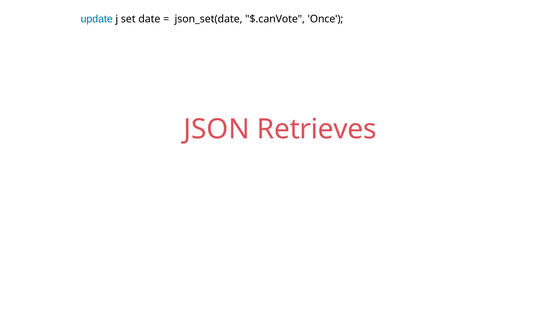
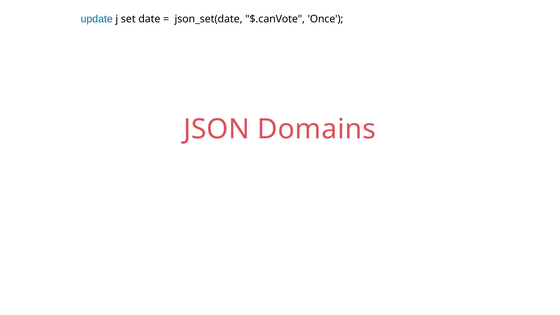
Retrieves: Retrieves -> Domains
